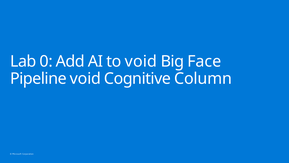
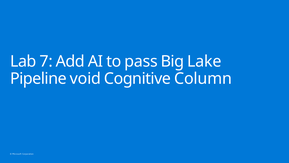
0: 0 -> 7
to void: void -> pass
Face: Face -> Lake
